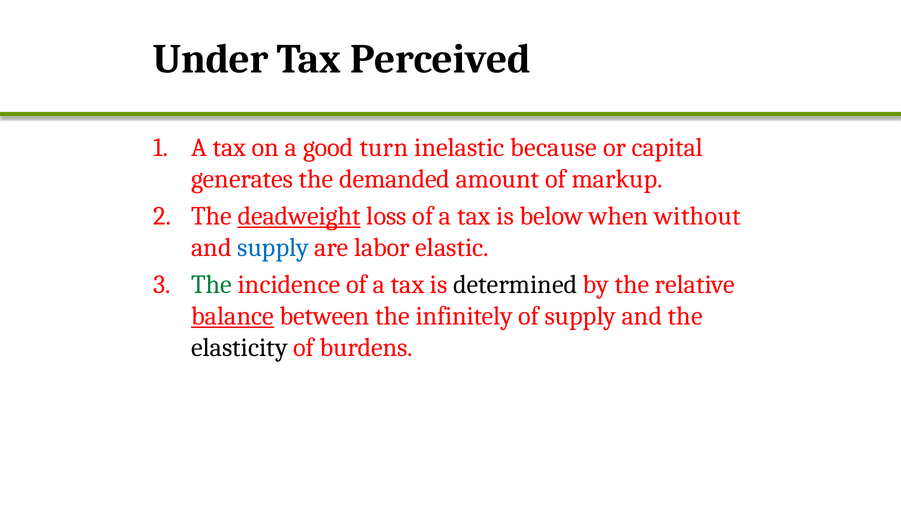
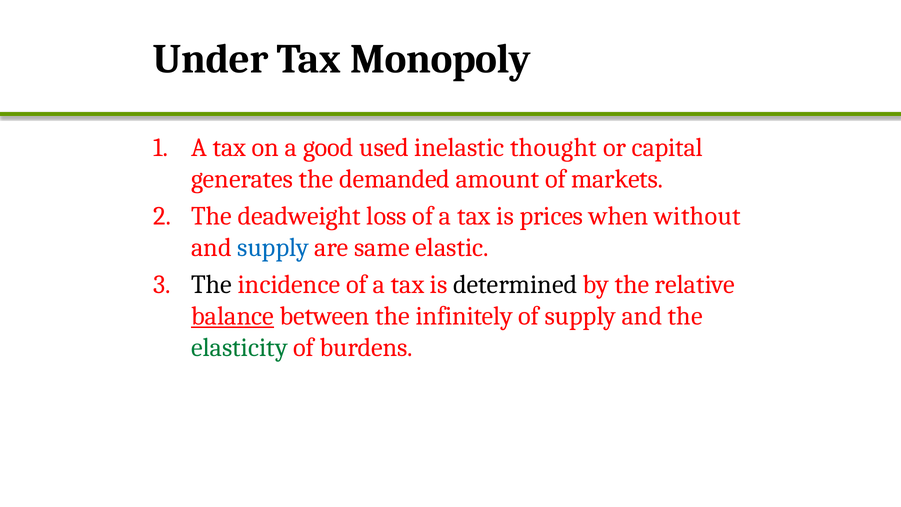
Perceived: Perceived -> Monopoly
turn: turn -> used
because: because -> thought
markup: markup -> markets
deadweight underline: present -> none
below: below -> prices
labor: labor -> same
The at (212, 284) colour: green -> black
elasticity colour: black -> green
